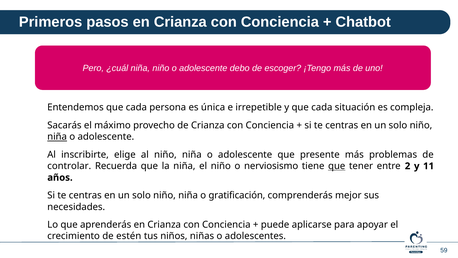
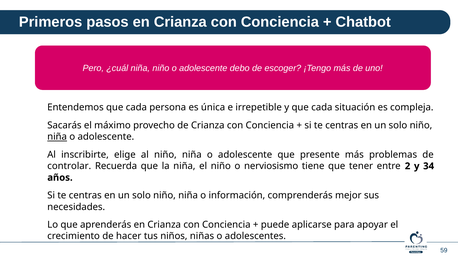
que at (337, 166) underline: present -> none
11: 11 -> 34
gratificación: gratificación -> información
estén: estén -> hacer
